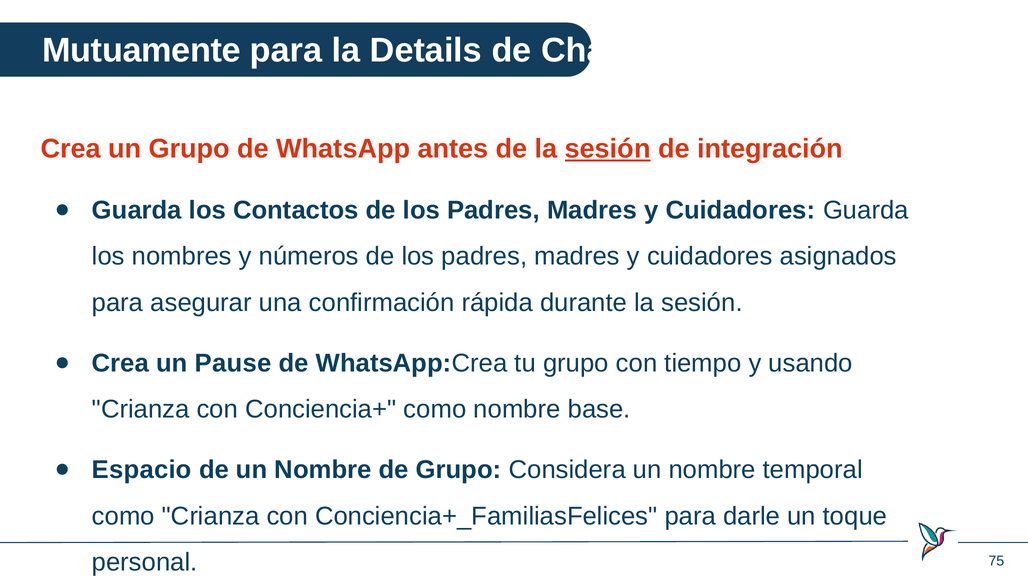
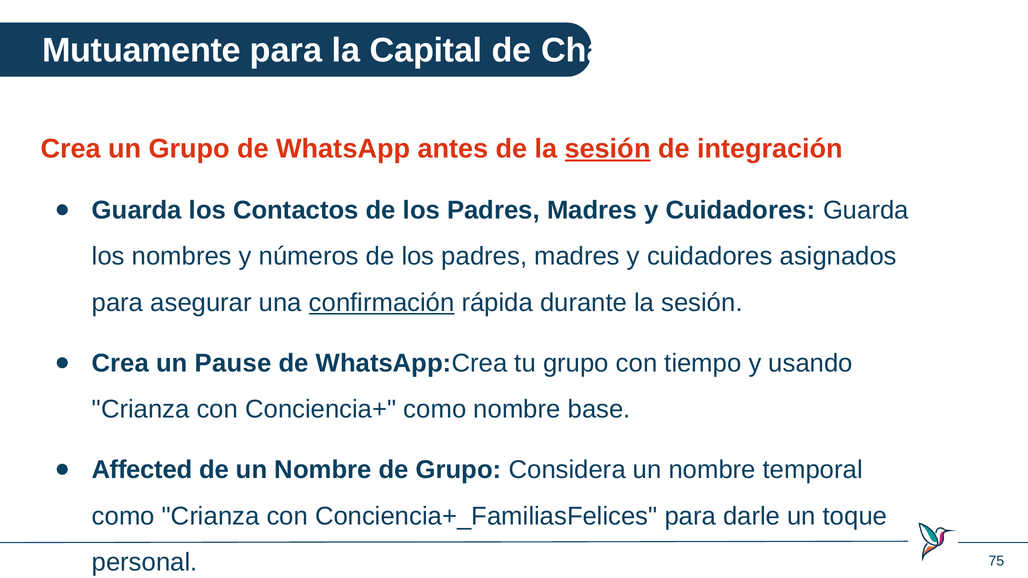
Details: Details -> Capital
confirmación underline: none -> present
Espacio: Espacio -> Affected
